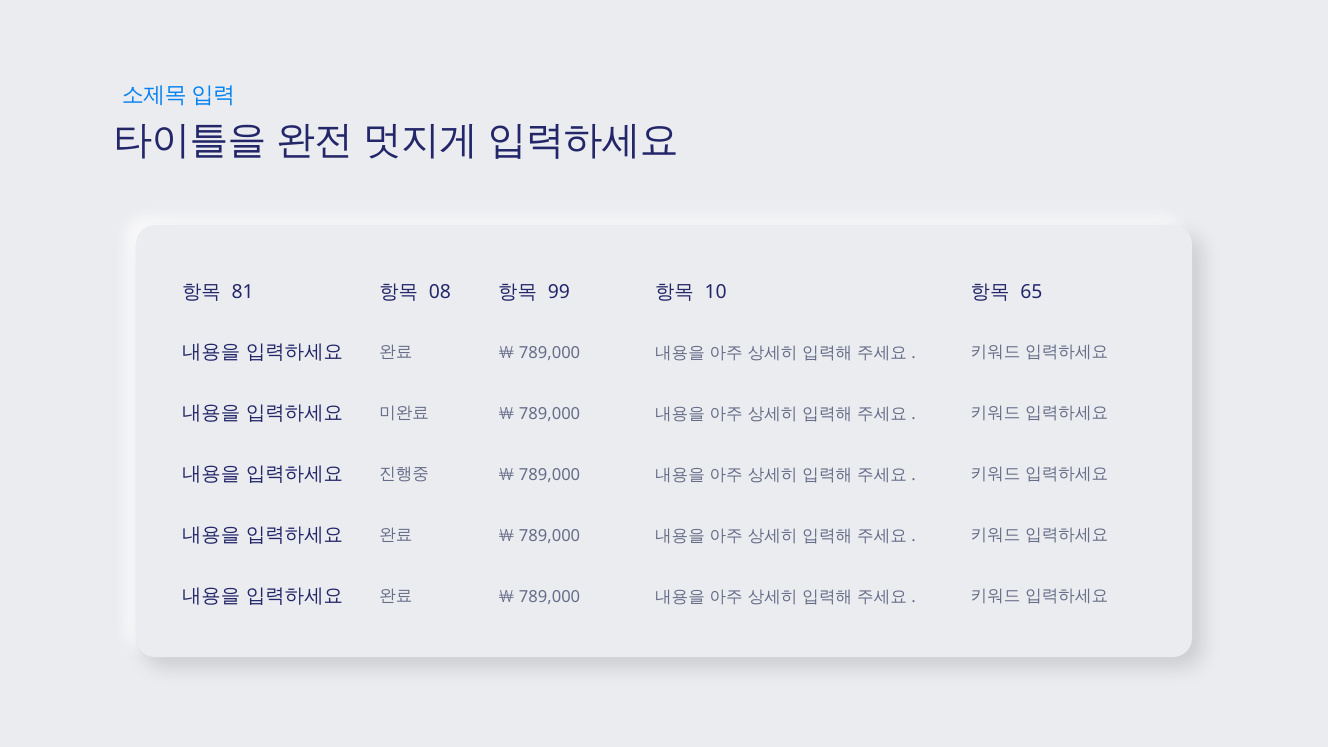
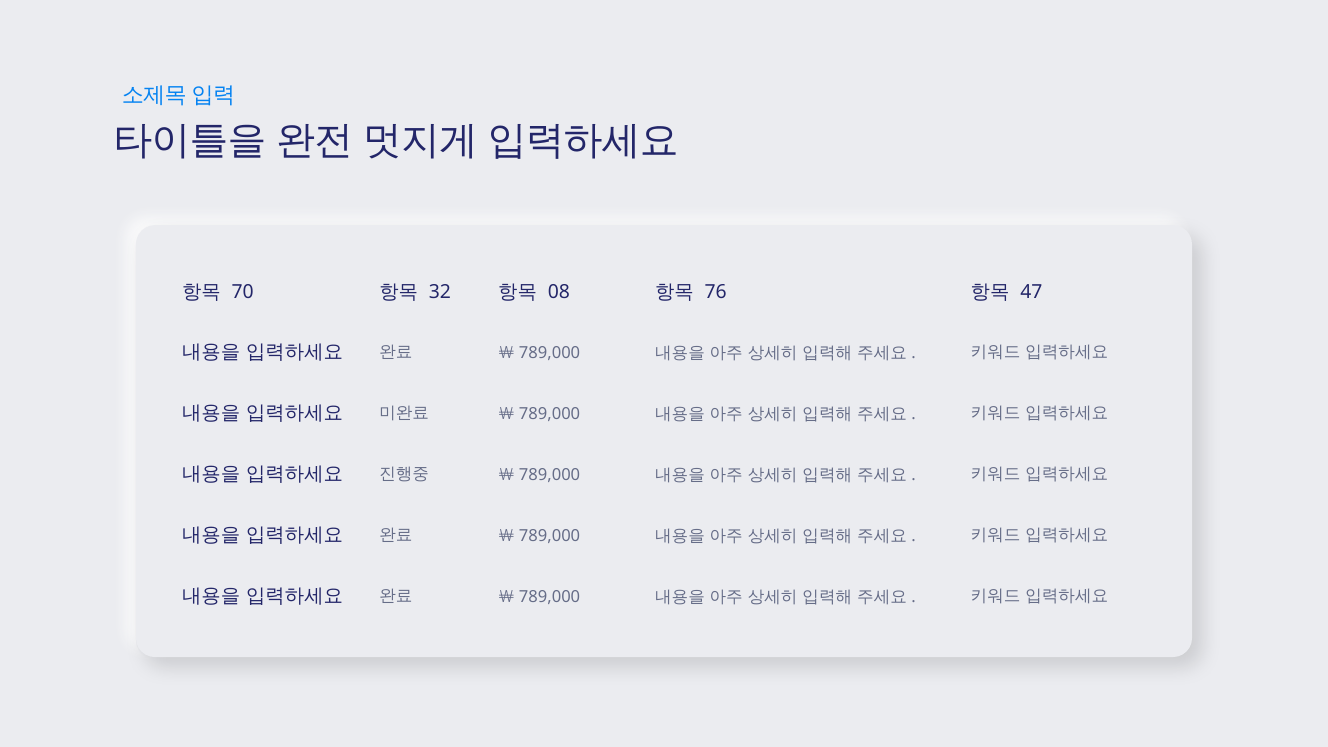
81: 81 -> 70
08: 08 -> 32
99: 99 -> 08
10: 10 -> 76
65: 65 -> 47
